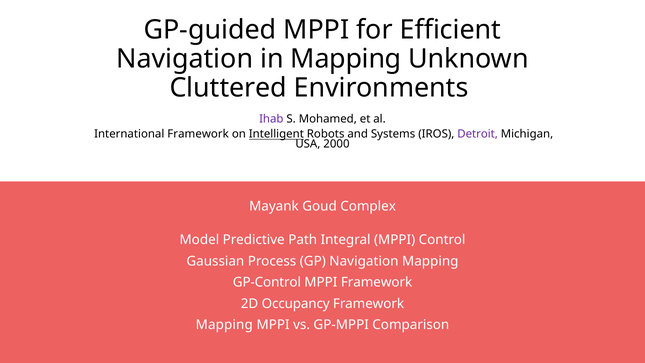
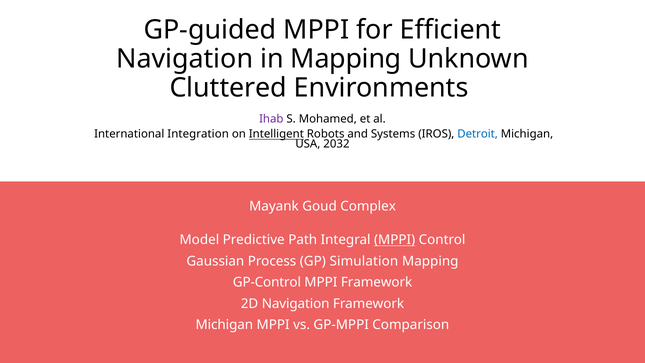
International Framework: Framework -> Integration
Detroit colour: purple -> blue
2000: 2000 -> 2032
MPPI at (395, 240) underline: none -> present
GP Navigation: Navigation -> Simulation
2D Occupancy: Occupancy -> Navigation
Mapping at (224, 325): Mapping -> Michigan
